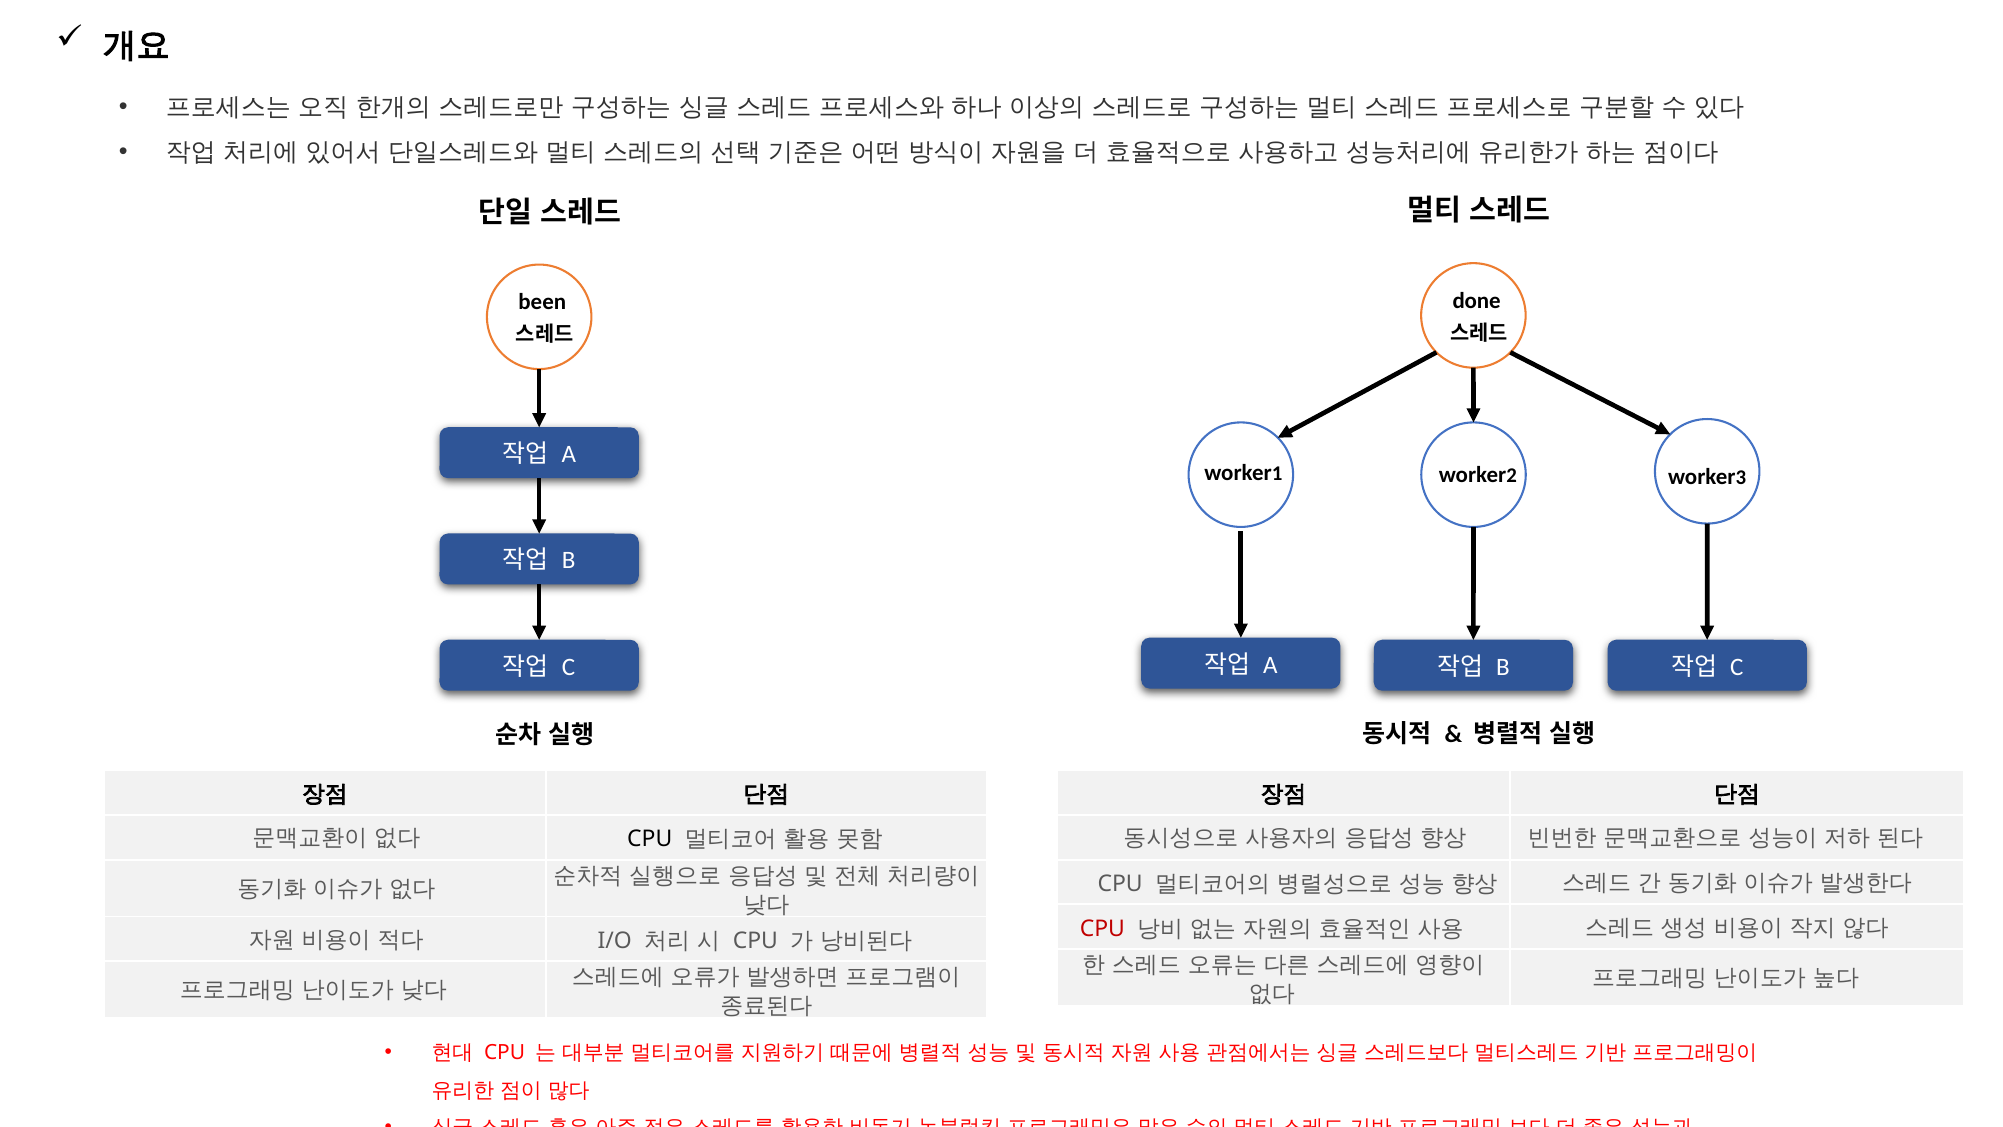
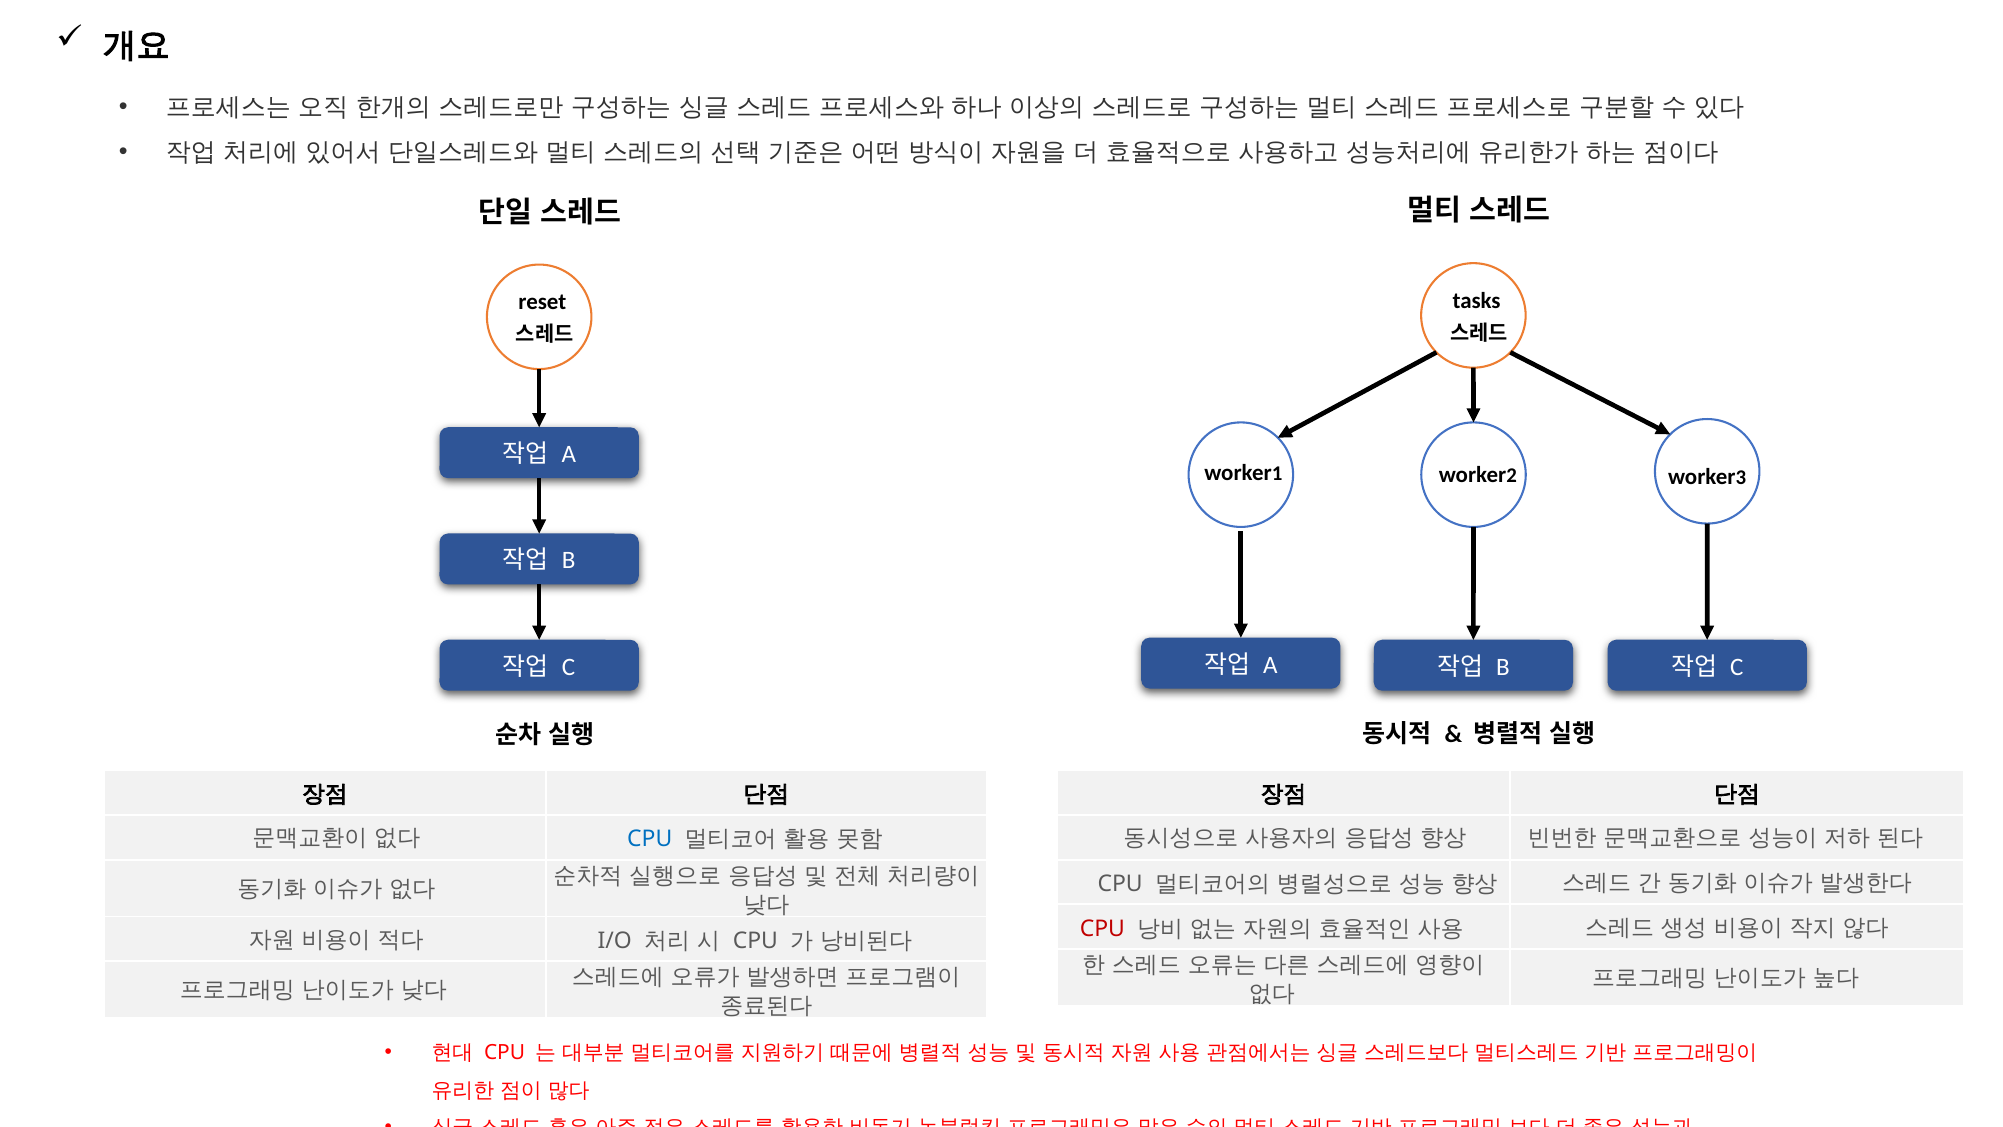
done: done -> tasks
been: been -> reset
CPU at (650, 839) colour: black -> blue
